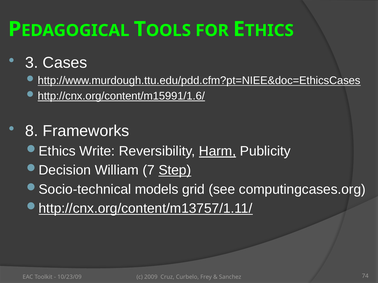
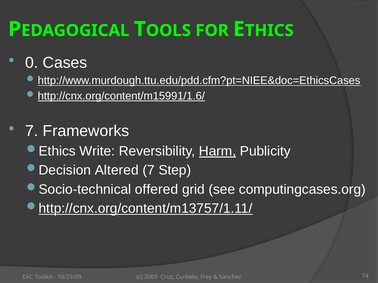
3: 3 -> 0
8 at (32, 131): 8 -> 7
William: William -> Altered
Step underline: present -> none
models: models -> offered
